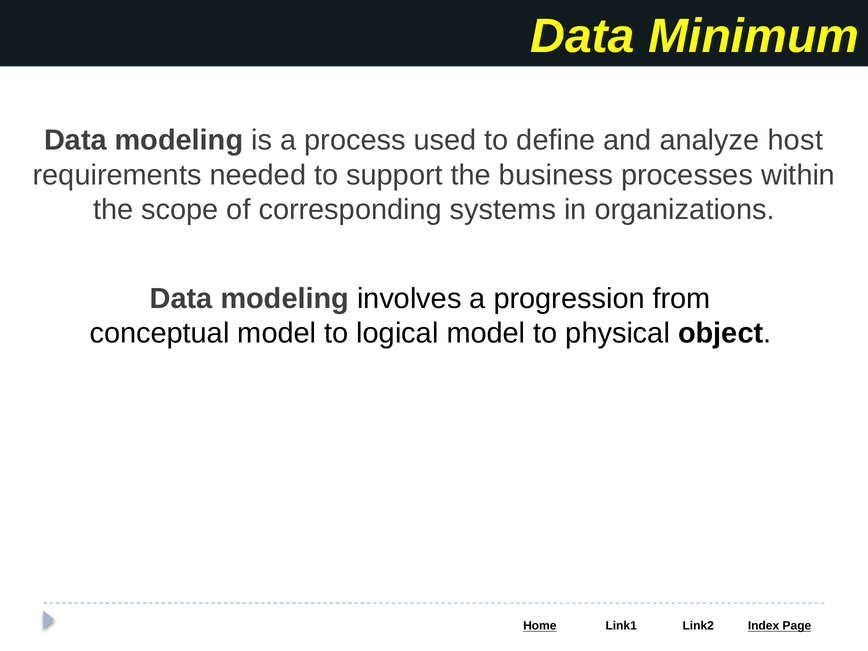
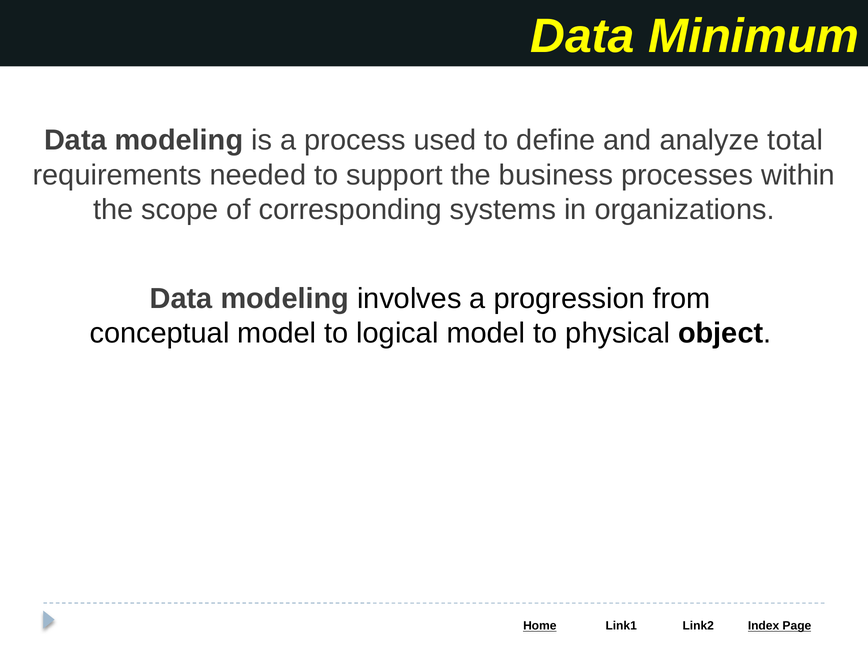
host: host -> total
